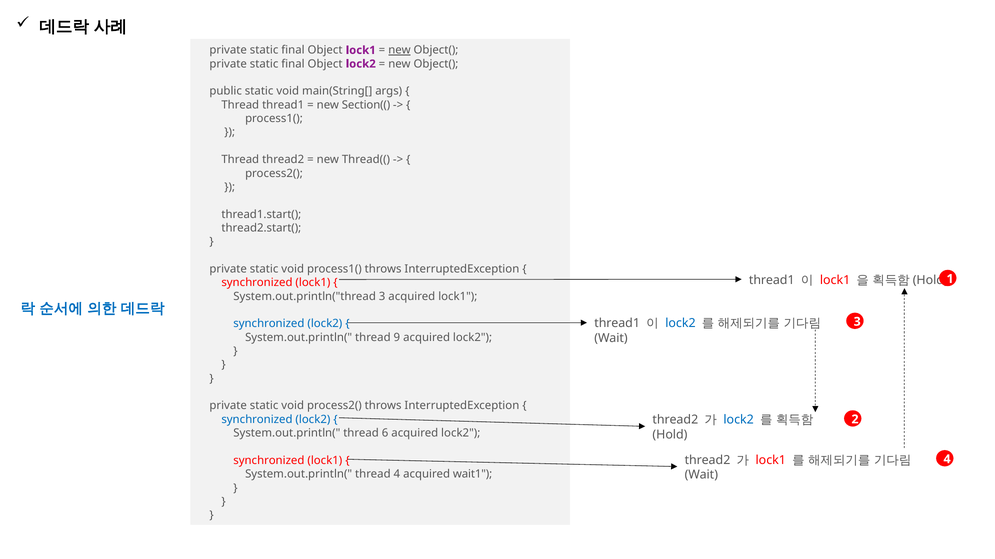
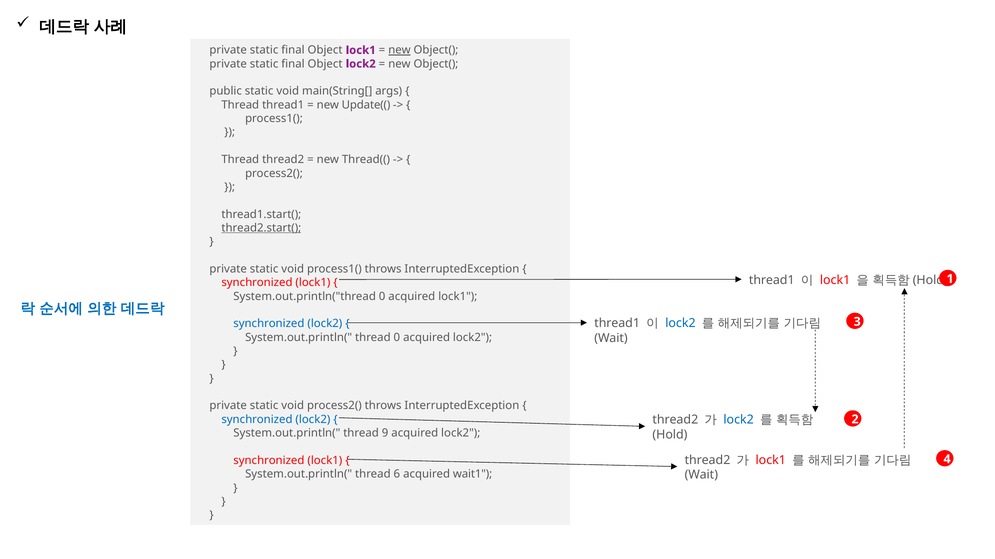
Section((: Section(( -> Update((
thread2.start( underline: none -> present
System.out.println("thread 3: 3 -> 0
thread 9: 9 -> 0
6: 6 -> 9
thread 4: 4 -> 6
